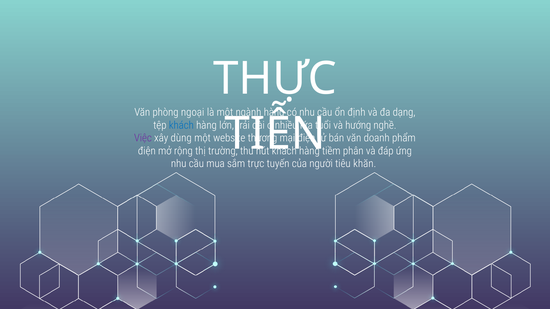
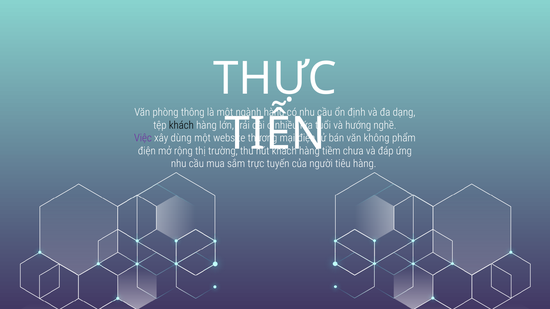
ngoại: ngoại -> thông
khách at (181, 125) colour: blue -> black
doanh: doanh -> không
phân: phân -> chưa
tiêu khăn: khăn -> hàng
